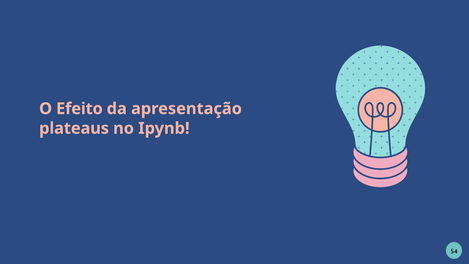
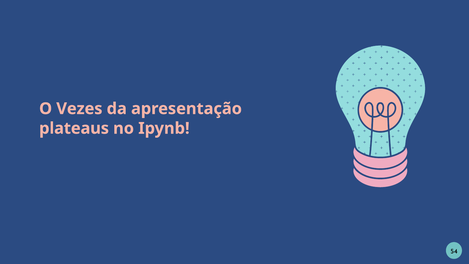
Efeito: Efeito -> Vezes
